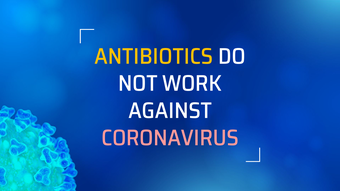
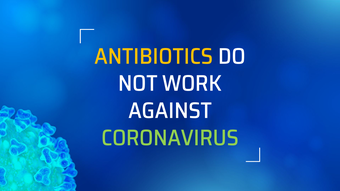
CORONAVIRUS colour: pink -> light green
